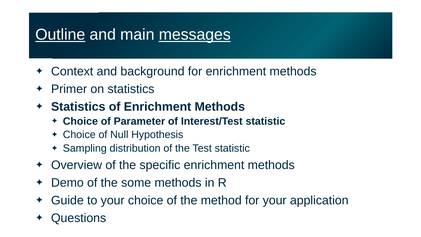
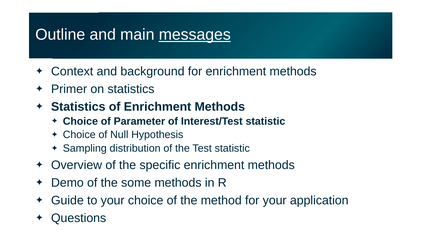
Outline underline: present -> none
